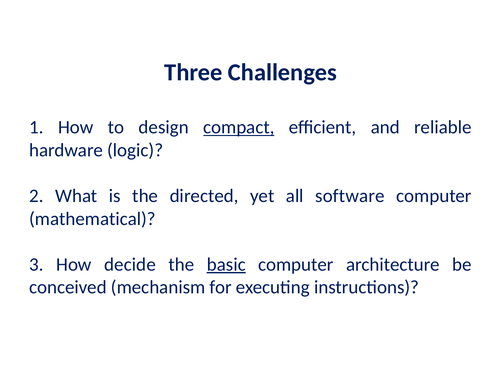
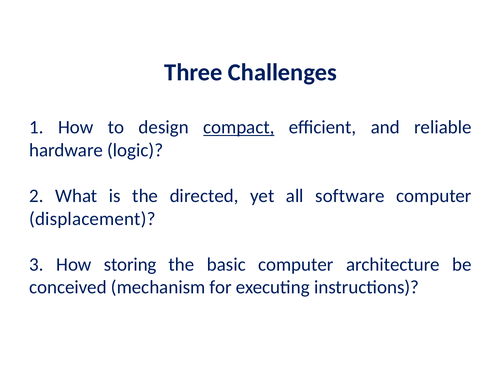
mathematical: mathematical -> displacement
decide: decide -> storing
basic underline: present -> none
